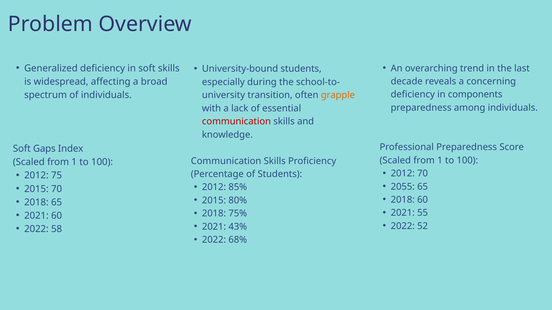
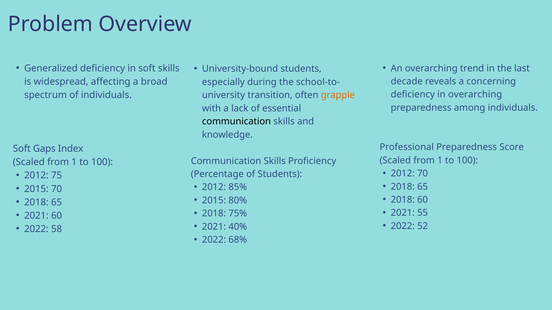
in components: components -> overarching
communication at (236, 122) colour: red -> black
2055 at (403, 187): 2055 -> 2018
43%: 43% -> 40%
